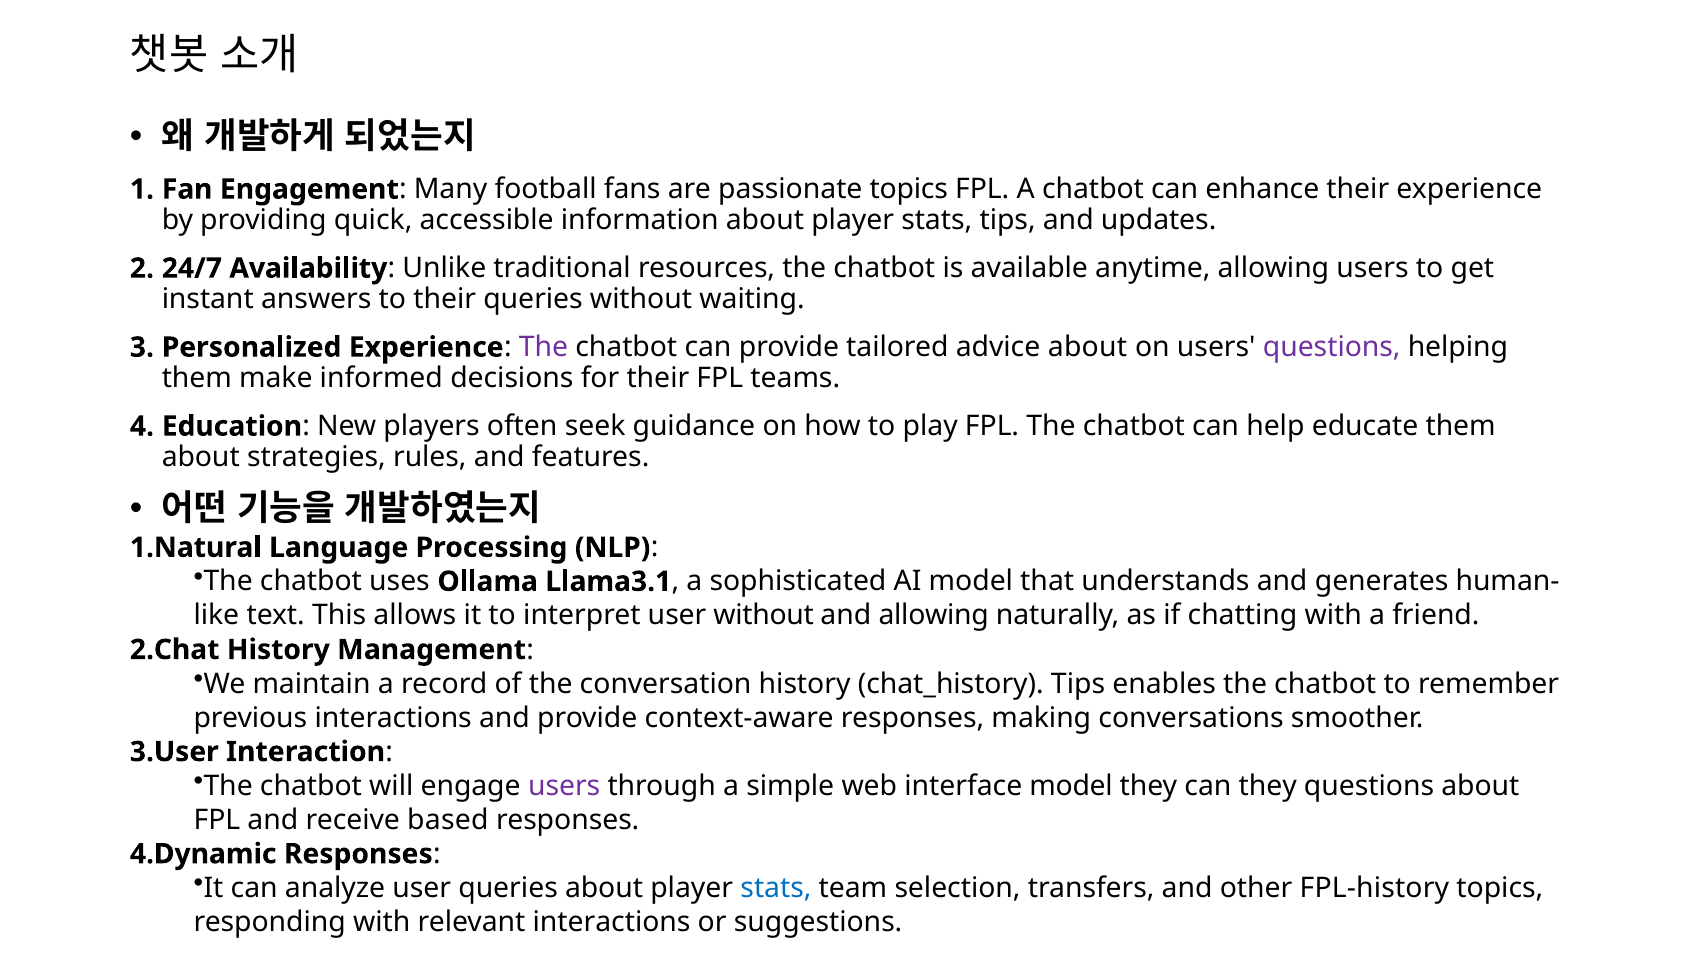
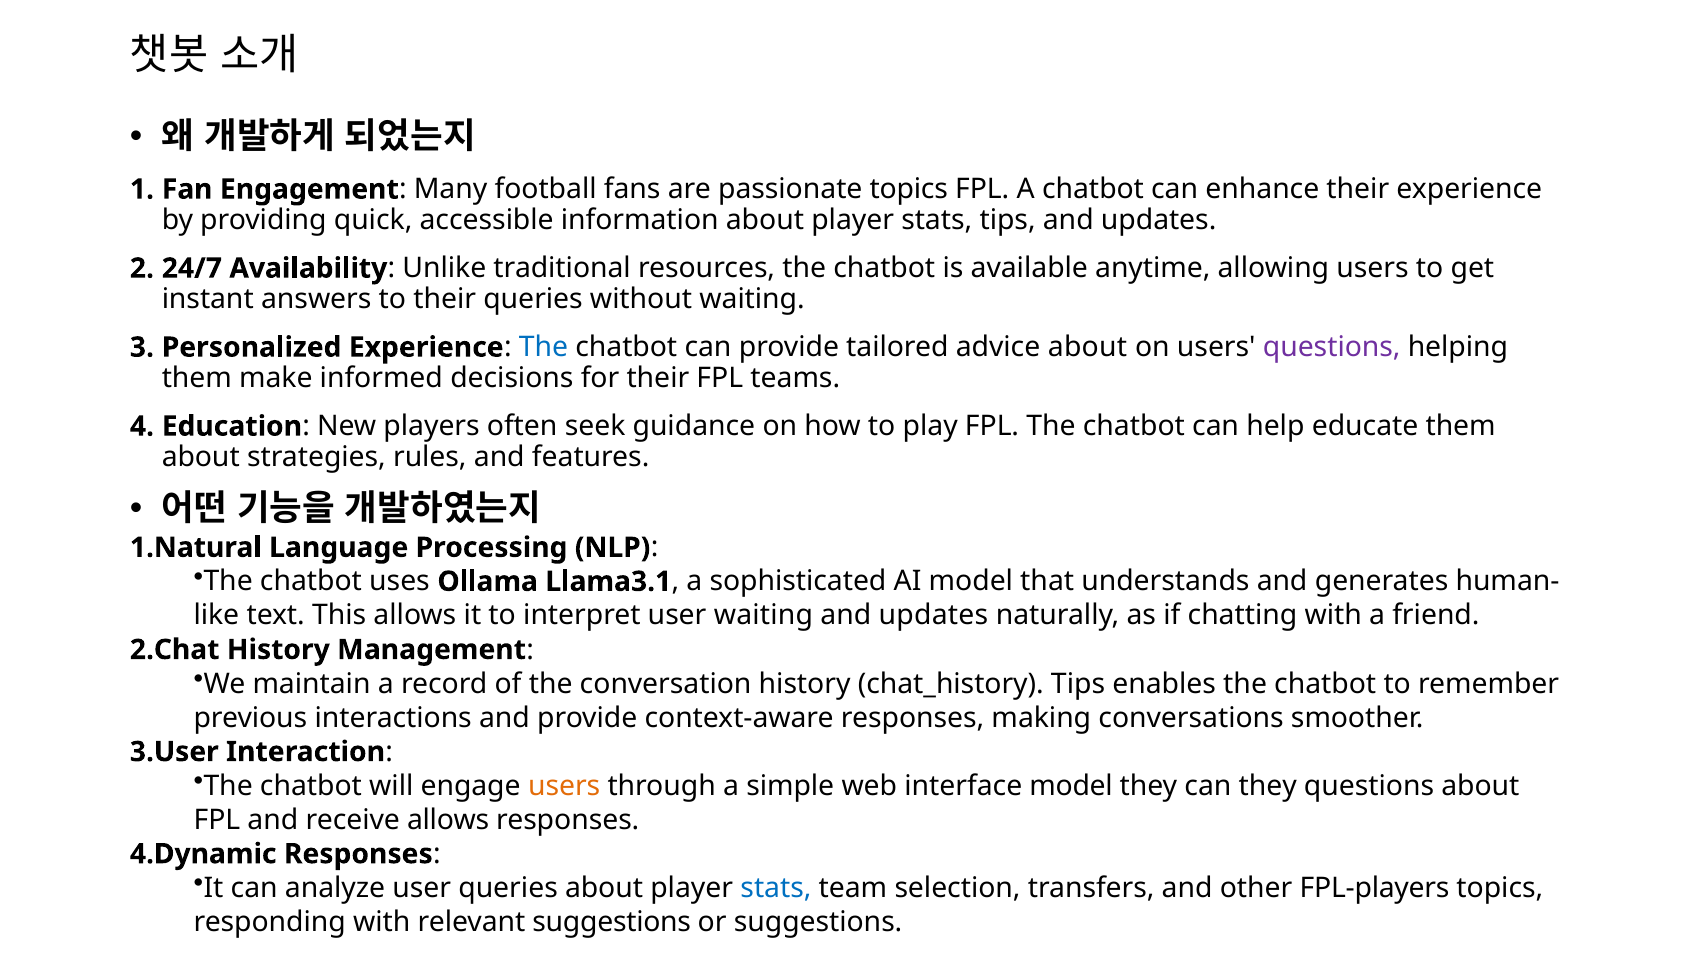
The at (544, 347) colour: purple -> blue
user without: without -> waiting
allowing at (934, 616): allowing -> updates
users at (564, 786) colour: purple -> orange
receive based: based -> allows
FPL-history: FPL-history -> FPL-players
relevant interactions: interactions -> suggestions
